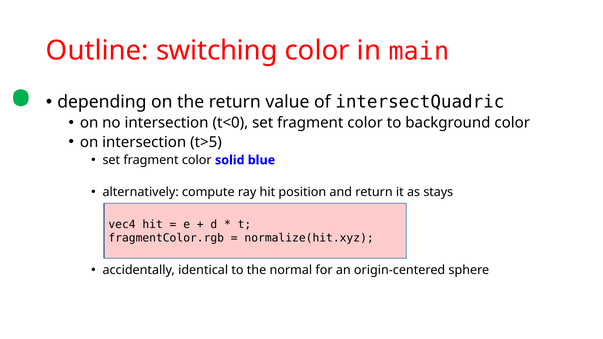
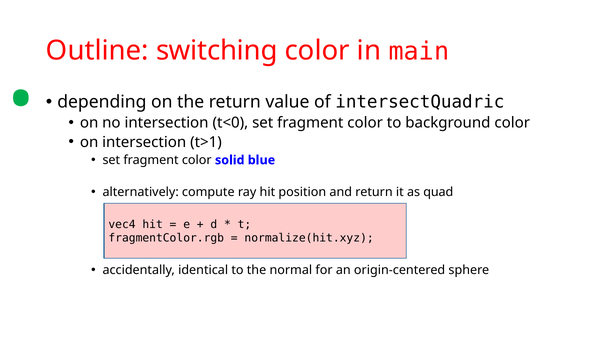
t>5: t>5 -> t>1
stays: stays -> quad
